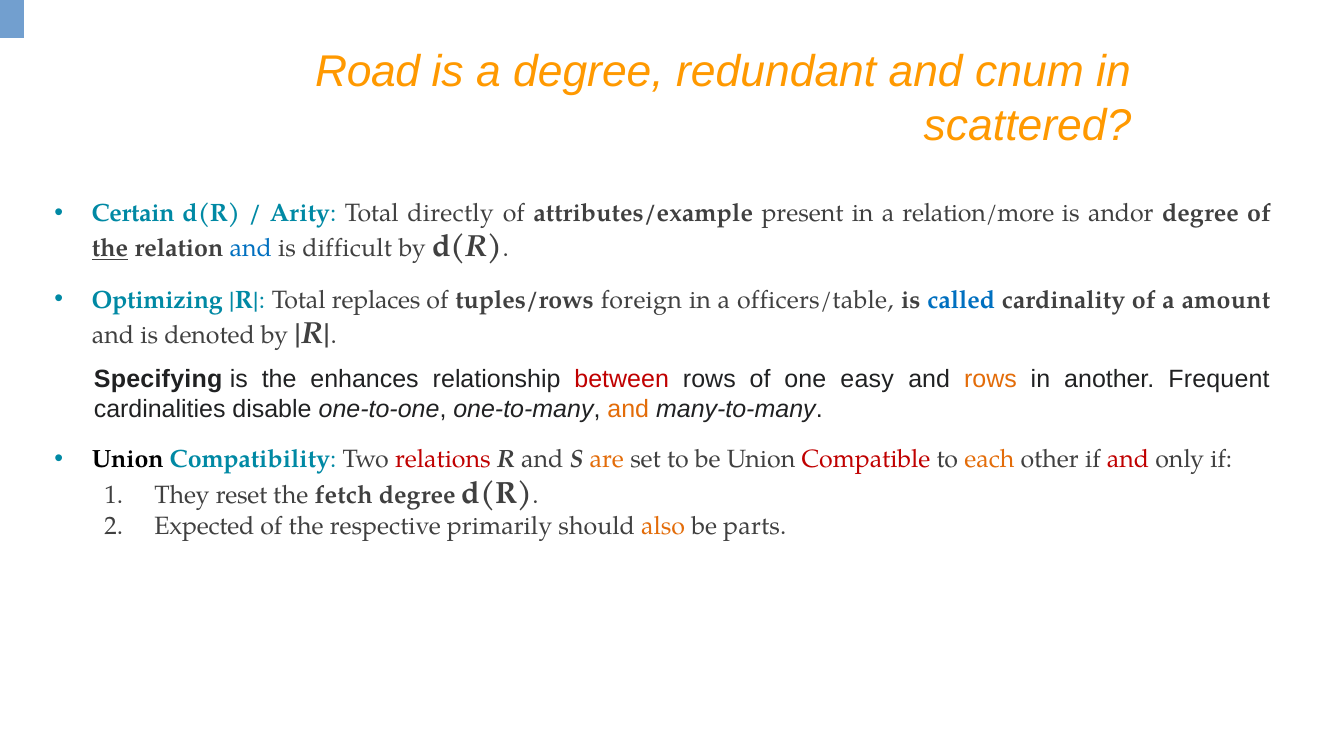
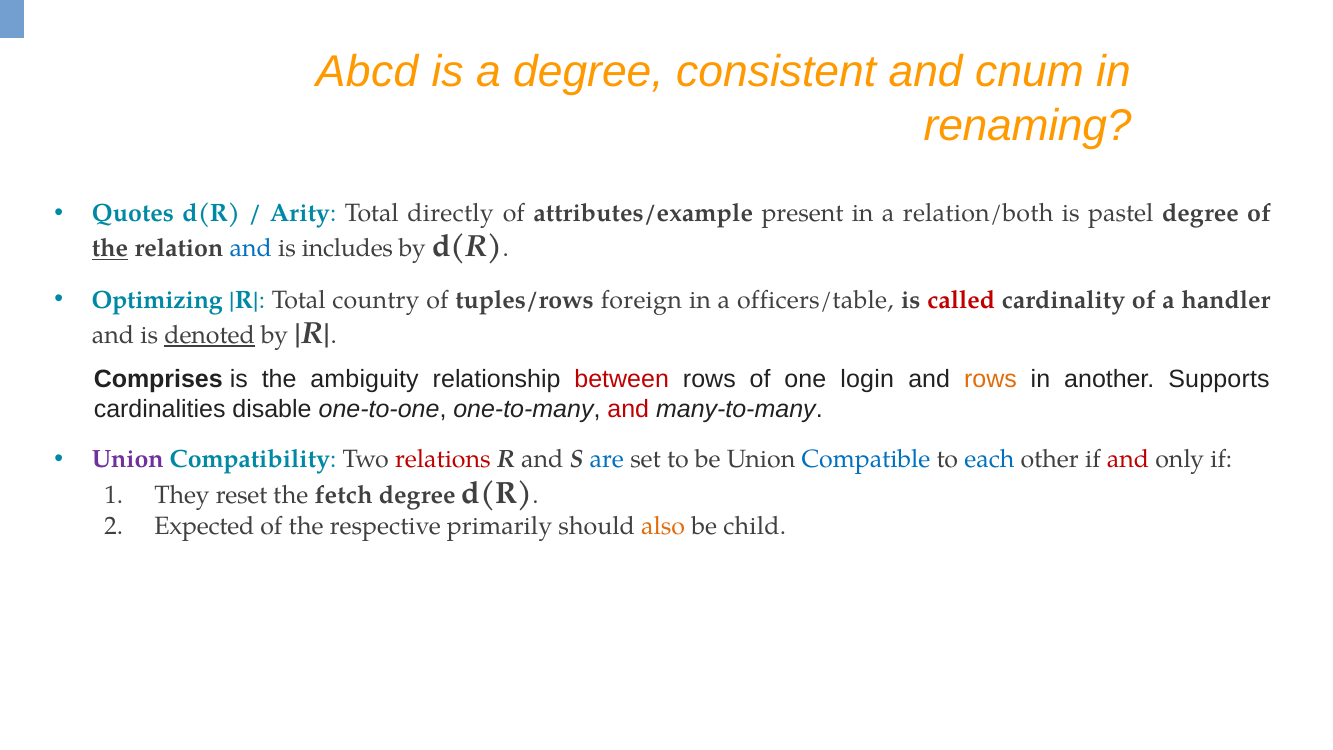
Road: Road -> Abcd
redundant: redundant -> consistent
scattered: scattered -> renaming
Certain: Certain -> Quotes
relation/more: relation/more -> relation/both
andor: andor -> pastel
difficult: difficult -> includes
replaces: replaces -> country
called colour: blue -> red
amount: amount -> handler
denoted underline: none -> present
Specifying: Specifying -> Comprises
enhances: enhances -> ambiguity
easy: easy -> login
Frequent: Frequent -> Supports
and at (628, 410) colour: orange -> red
Union at (128, 460) colour: black -> purple
are colour: orange -> blue
Compatible colour: red -> blue
each colour: orange -> blue
parts: parts -> child
